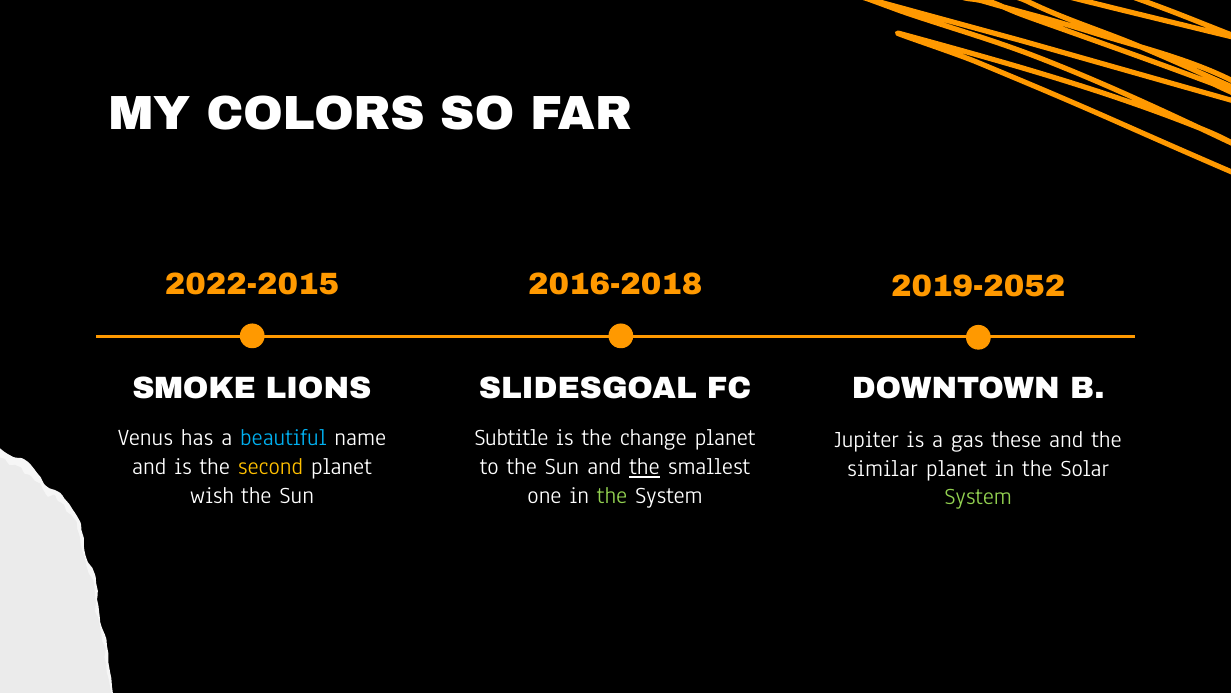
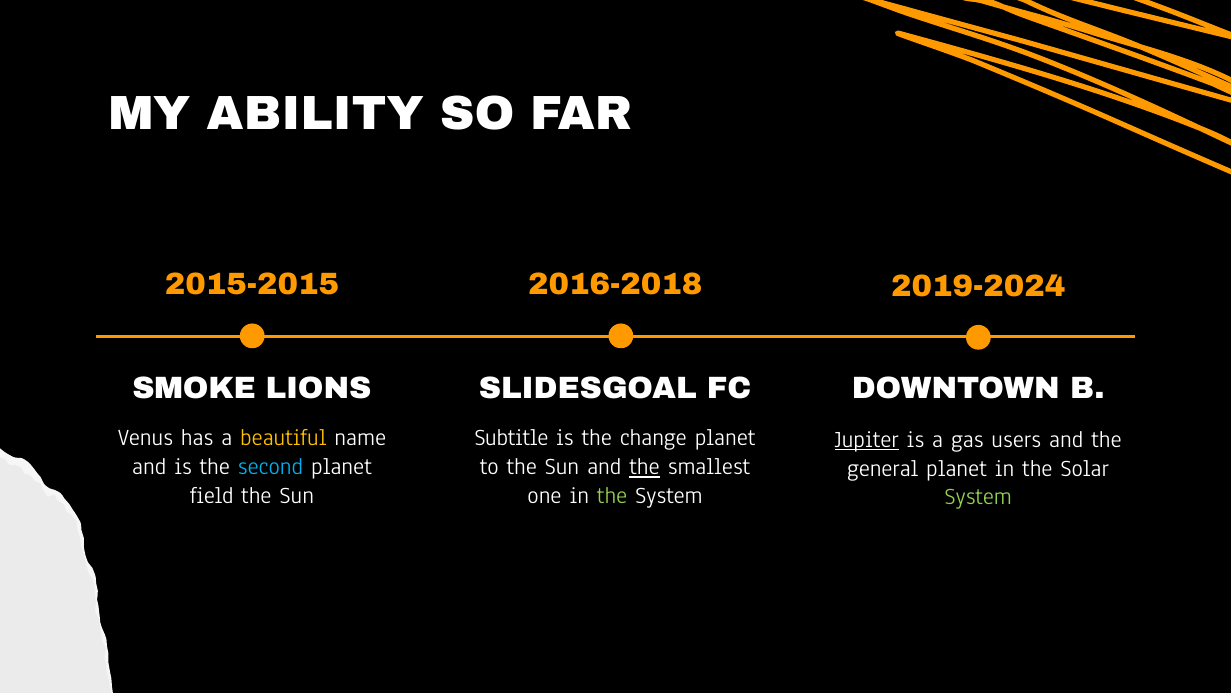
COLORS: COLORS -> ABILITY
2022-2015: 2022-2015 -> 2015-2015
2019-2052: 2019-2052 -> 2019-2024
beautiful colour: light blue -> yellow
Jupiter underline: none -> present
these: these -> users
second colour: yellow -> light blue
similar: similar -> general
wish: wish -> field
